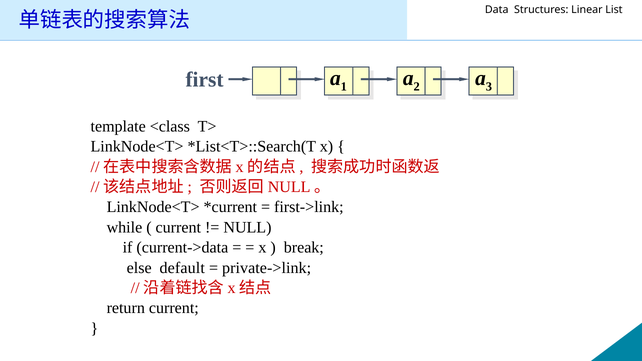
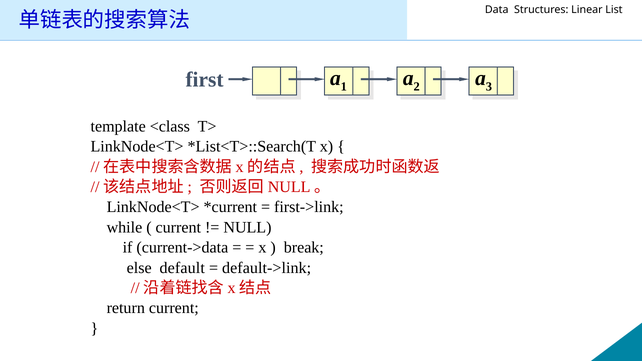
private->link: private->link -> default->link
